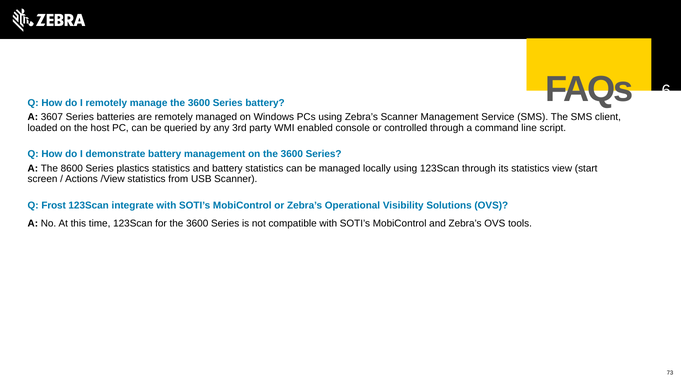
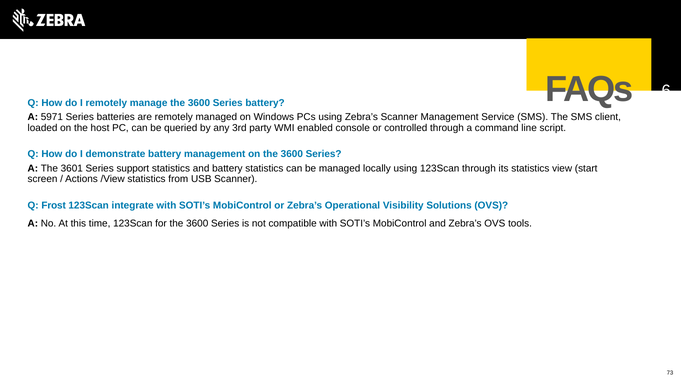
3607: 3607 -> 5971
8600: 8600 -> 3601
plastics: plastics -> support
